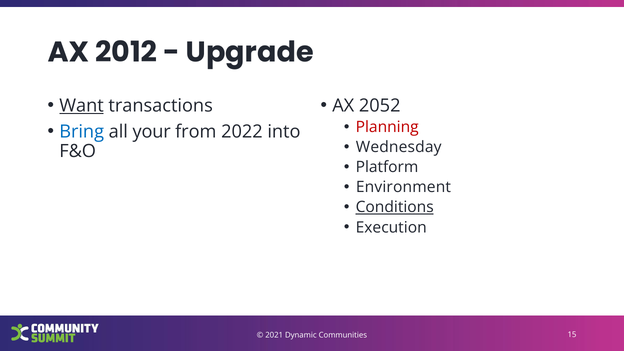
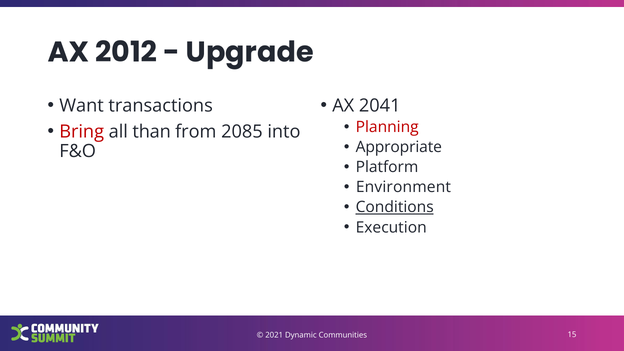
Want underline: present -> none
2052: 2052 -> 2041
Bring colour: blue -> red
your: your -> than
2022: 2022 -> 2085
Wednesday: Wednesday -> Appropriate
